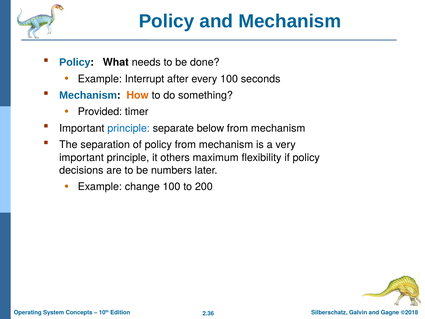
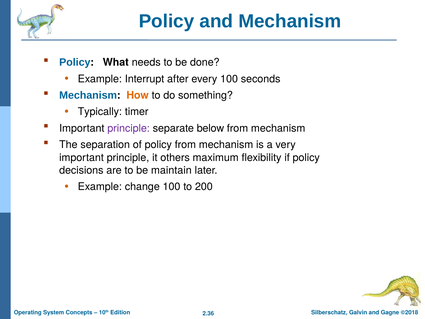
Provided: Provided -> Typically
principle at (129, 128) colour: blue -> purple
numbers: numbers -> maintain
